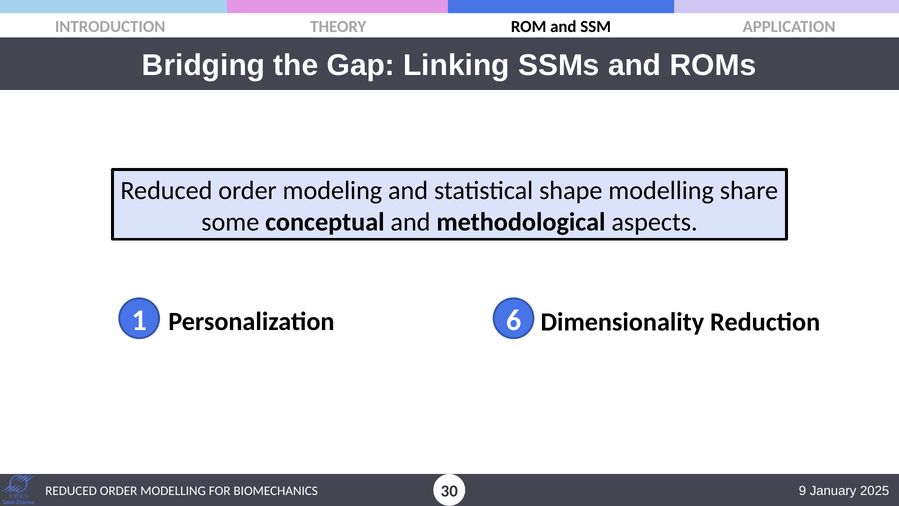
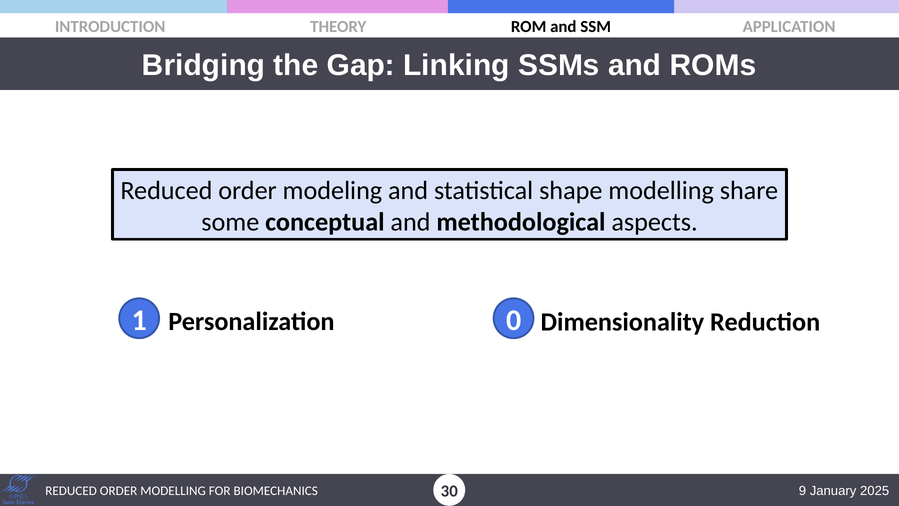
6: 6 -> 0
